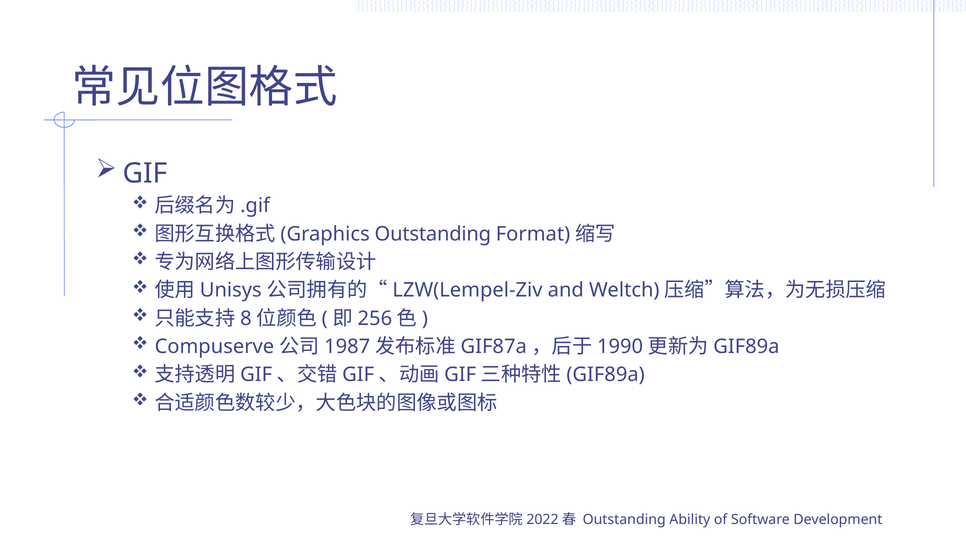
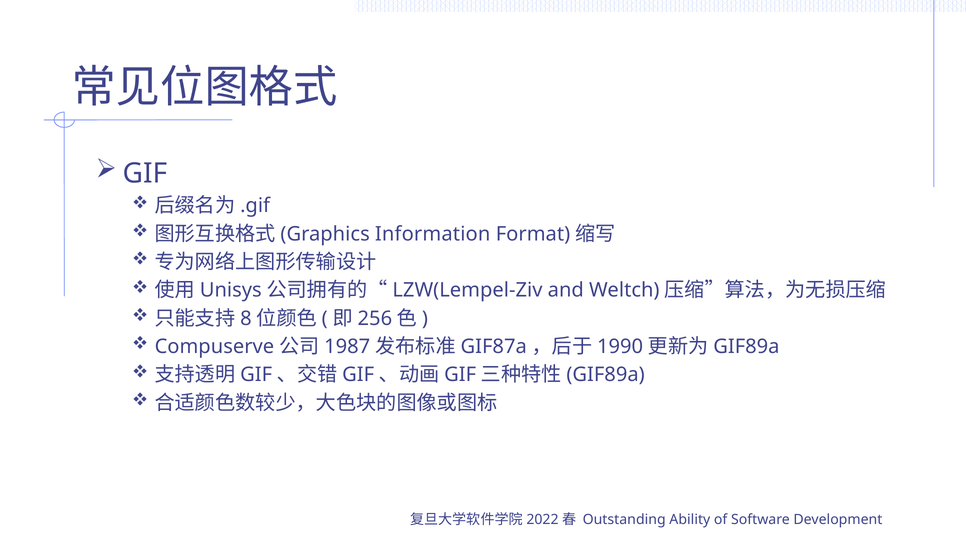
Outstanding at (433, 234): Outstanding -> Information
